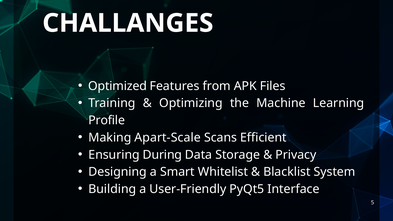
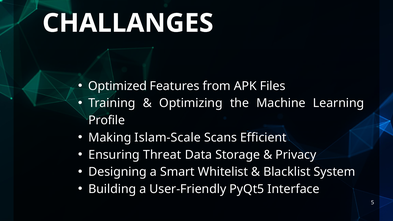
Apart-Scale: Apart-Scale -> Islam-Scale
During: During -> Threat
